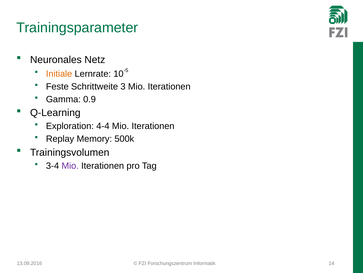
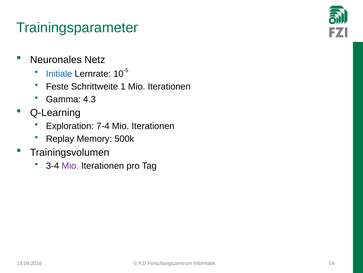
Initiale colour: orange -> blue
3: 3 -> 1
0.9: 0.9 -> 4.3
4-4: 4-4 -> 7-4
